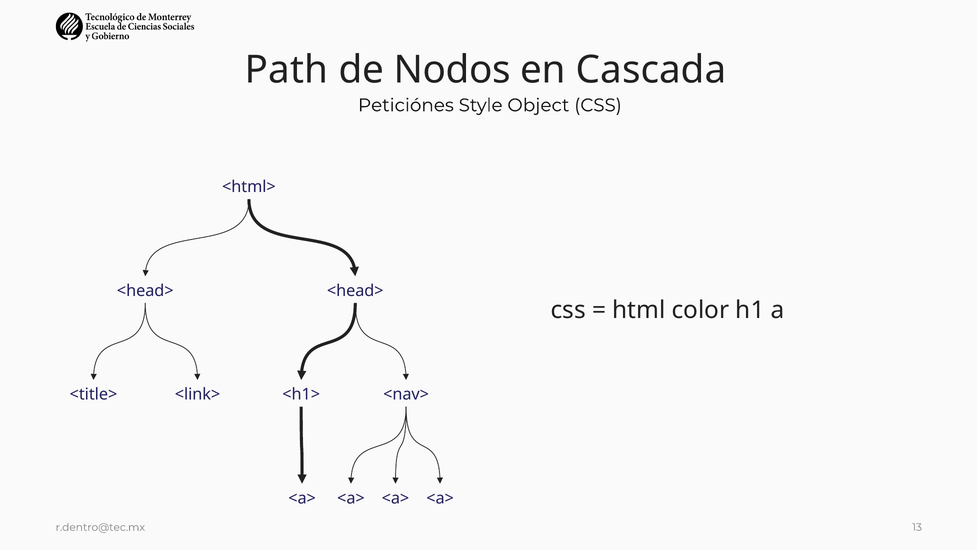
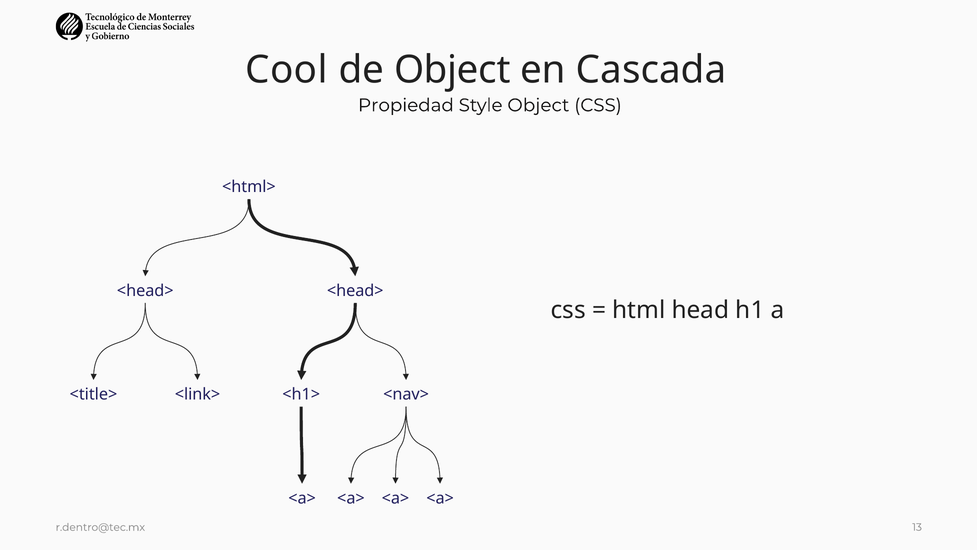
Path: Path -> Cool
de Nodos: Nodos -> Object
Peticiónes: Peticiónes -> Propiedad
color: color -> head
